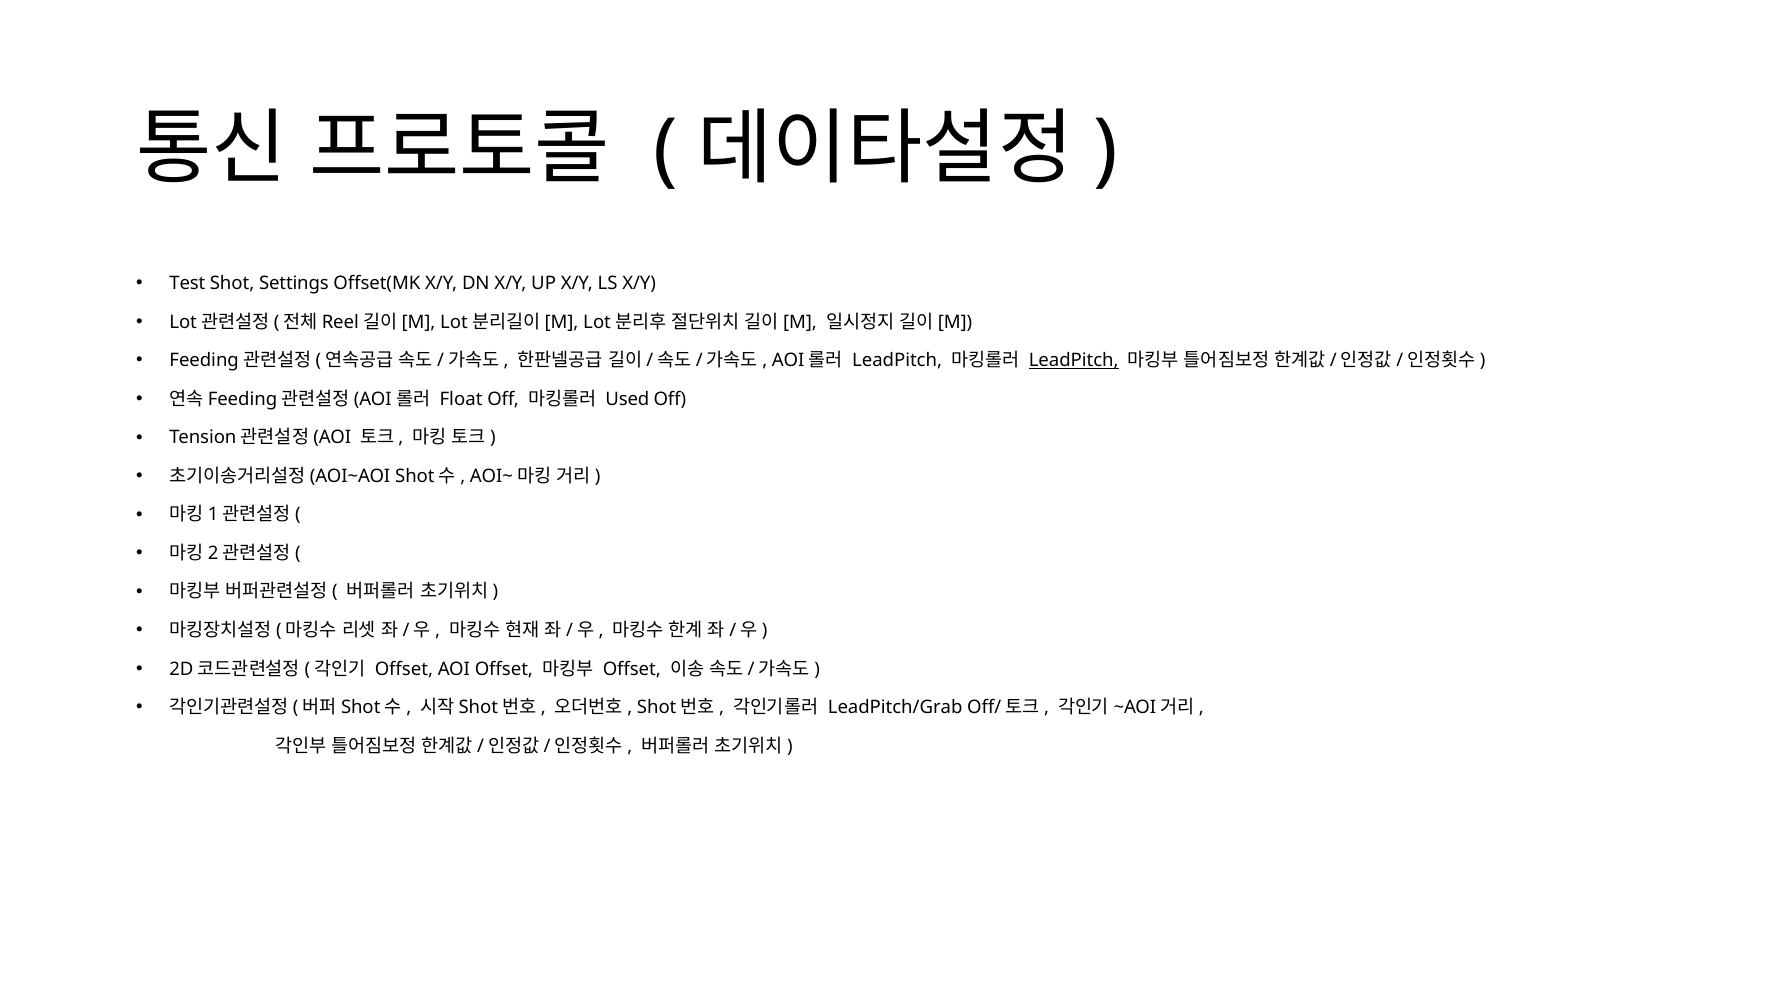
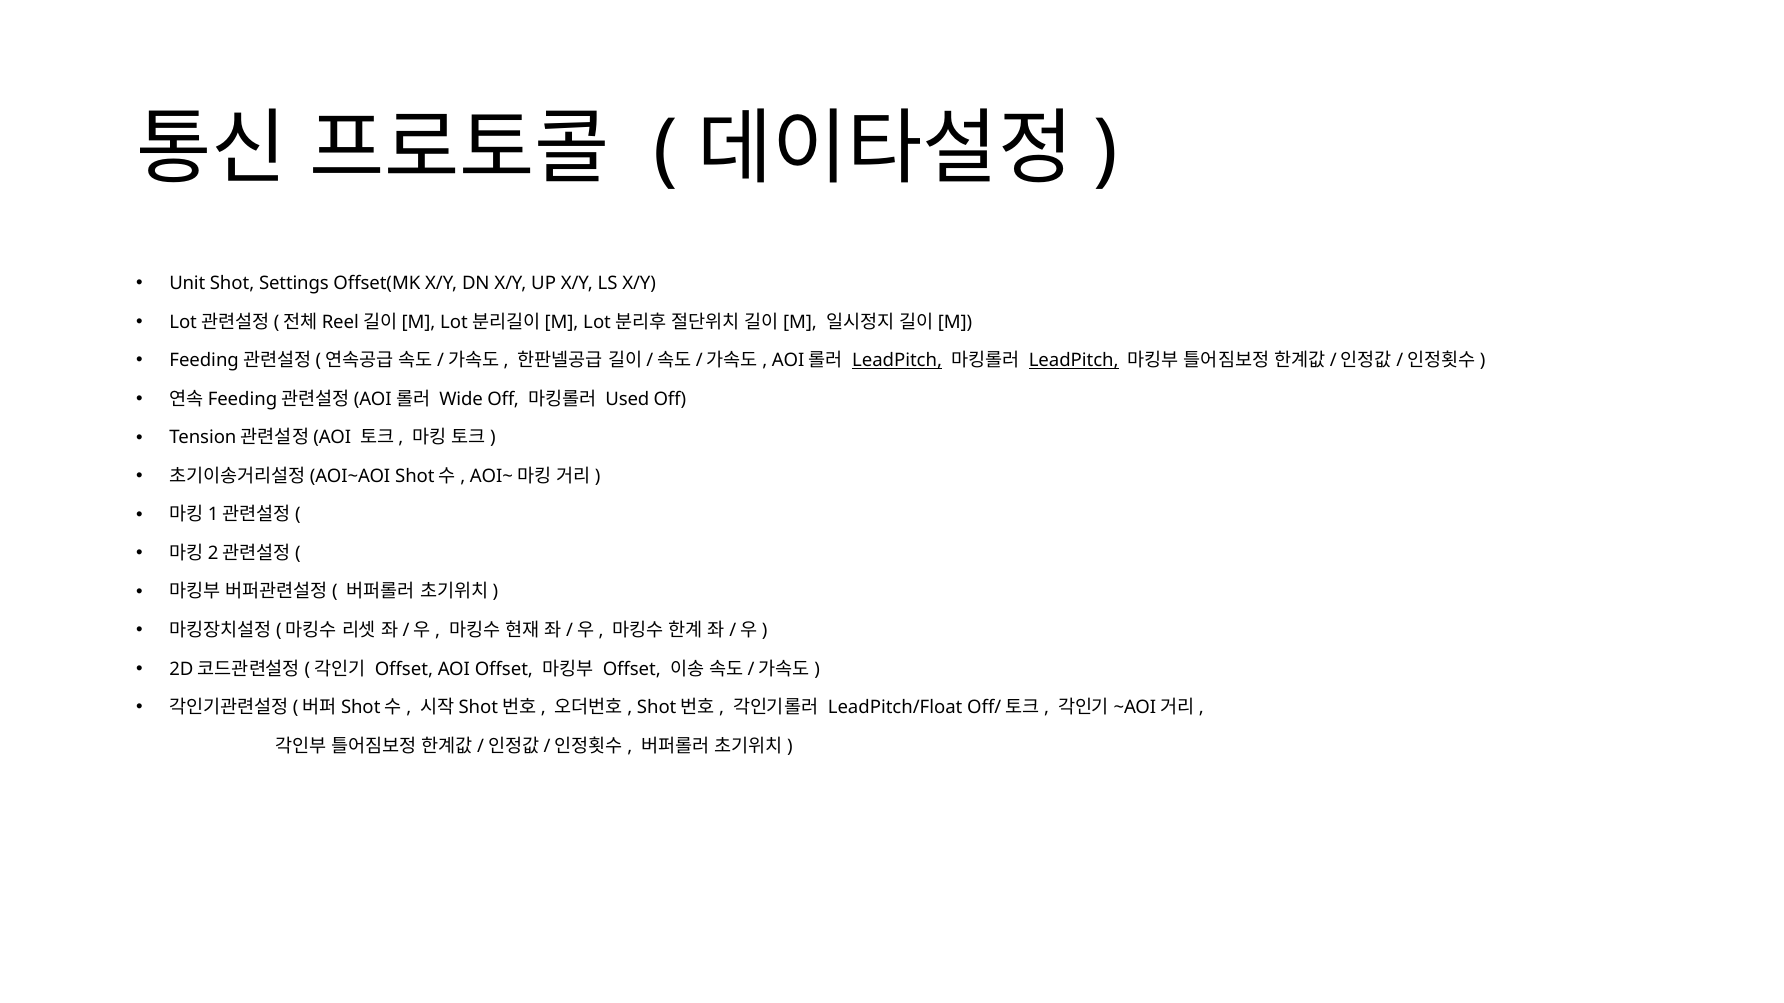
Test: Test -> Unit
LeadPitch at (897, 361) underline: none -> present
Float: Float -> Wide
LeadPitch/Grab: LeadPitch/Grab -> LeadPitch/Float
